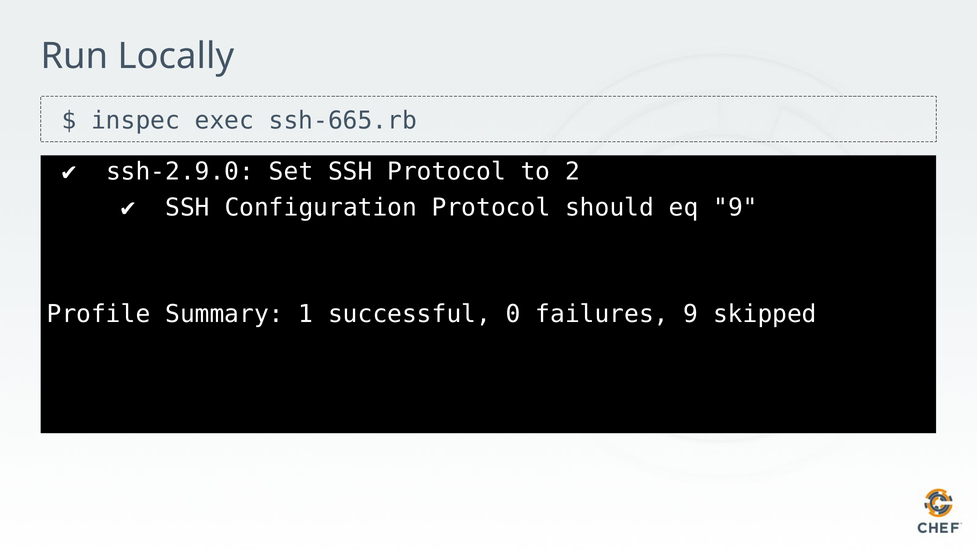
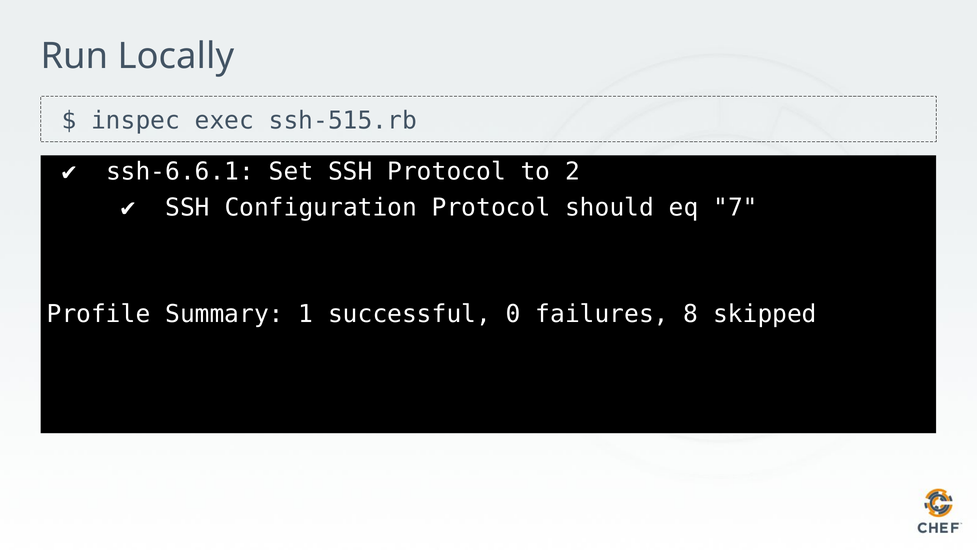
ssh-665.rb: ssh-665.rb -> ssh-515.rb
ssh-2.9.0: ssh-2.9.0 -> ssh-6.6.1
eq 9: 9 -> 7
failures 9: 9 -> 8
